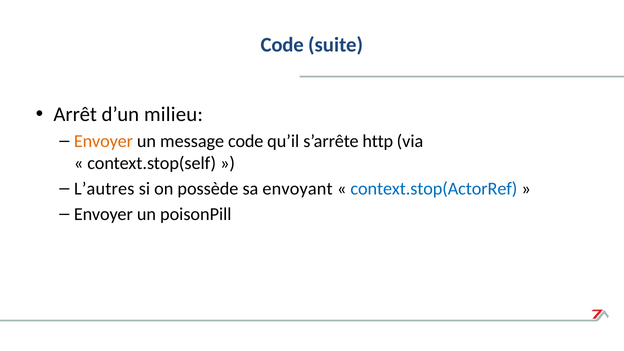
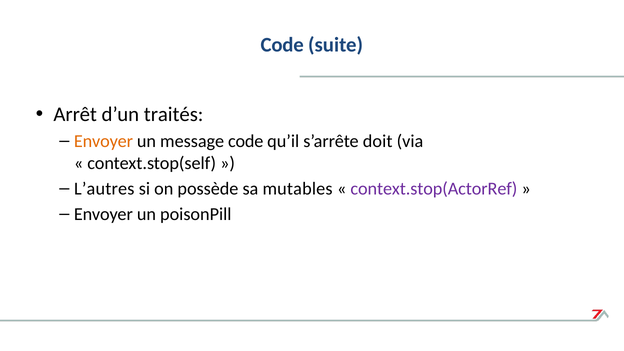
milieu: milieu -> traités
http: http -> doit
envoyant: envoyant -> mutables
context.stop(ActorRef colour: blue -> purple
